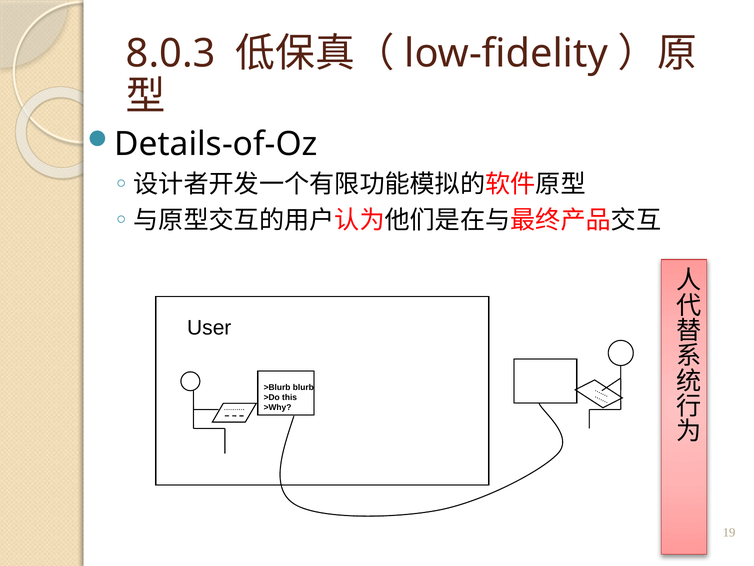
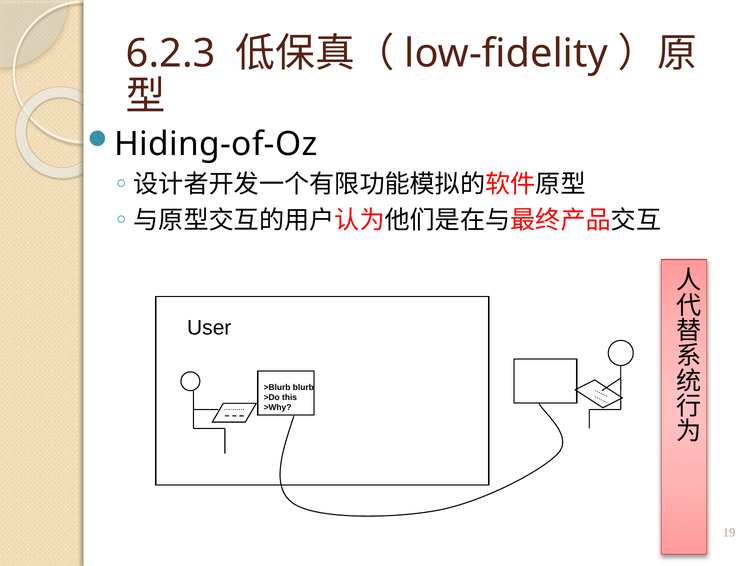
8.0.3: 8.0.3 -> 6.2.3
Details-of-Oz: Details-of-Oz -> Hiding-of-Oz
